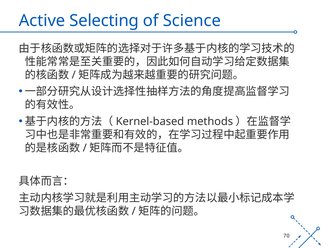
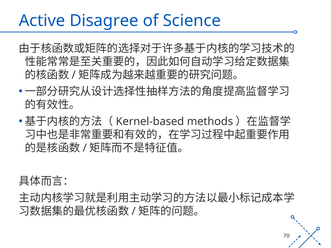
Selecting: Selecting -> Disagree
